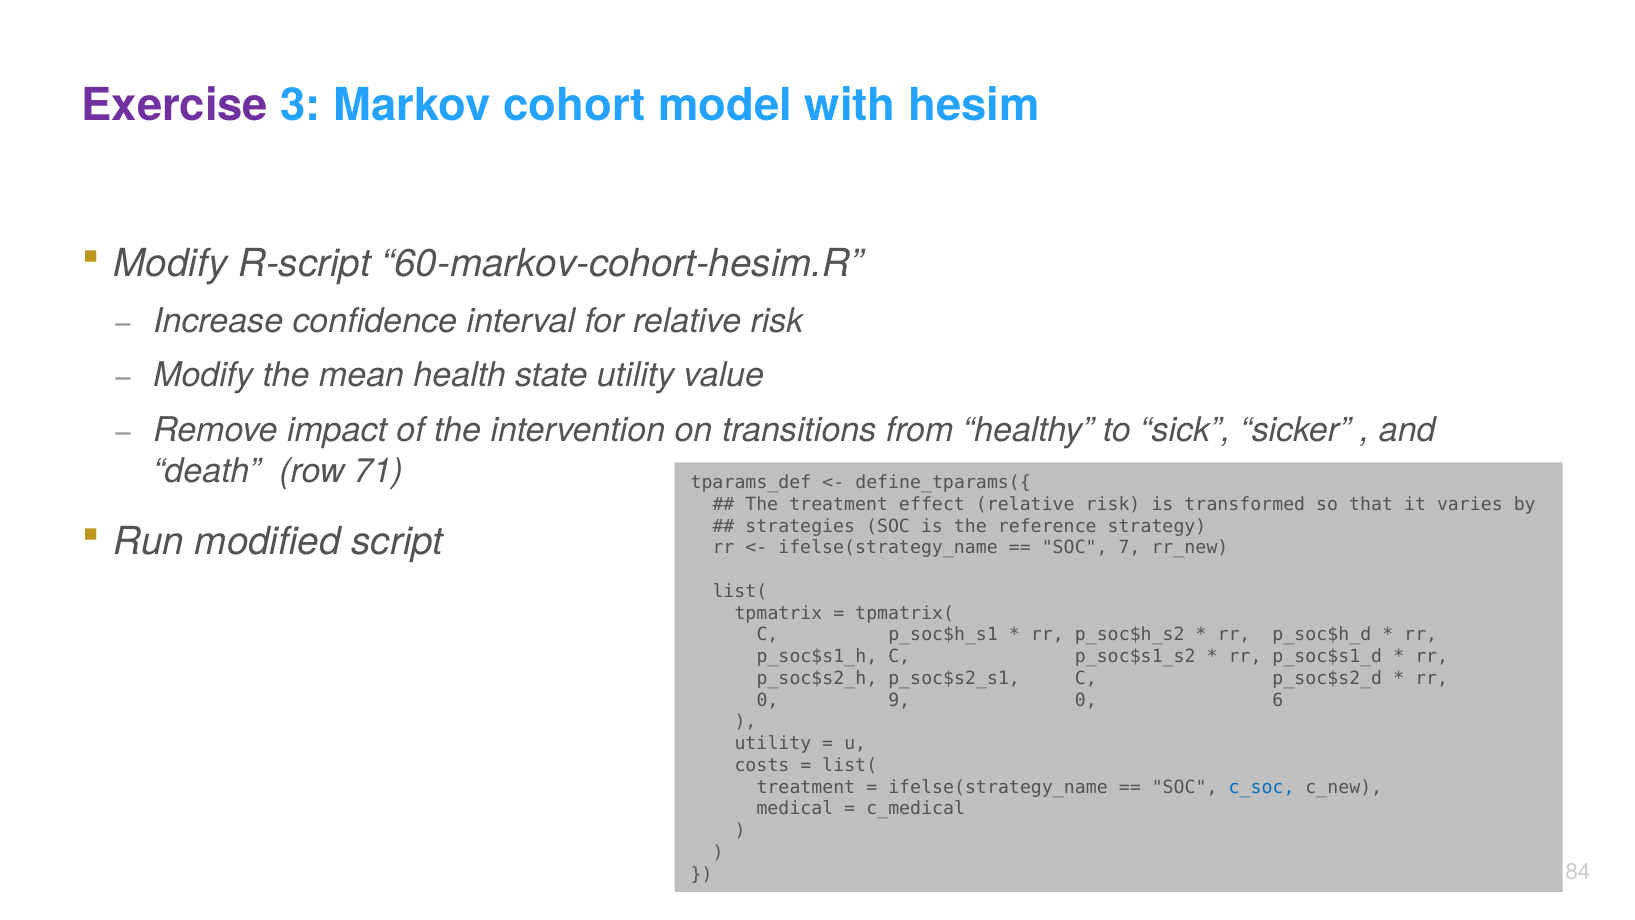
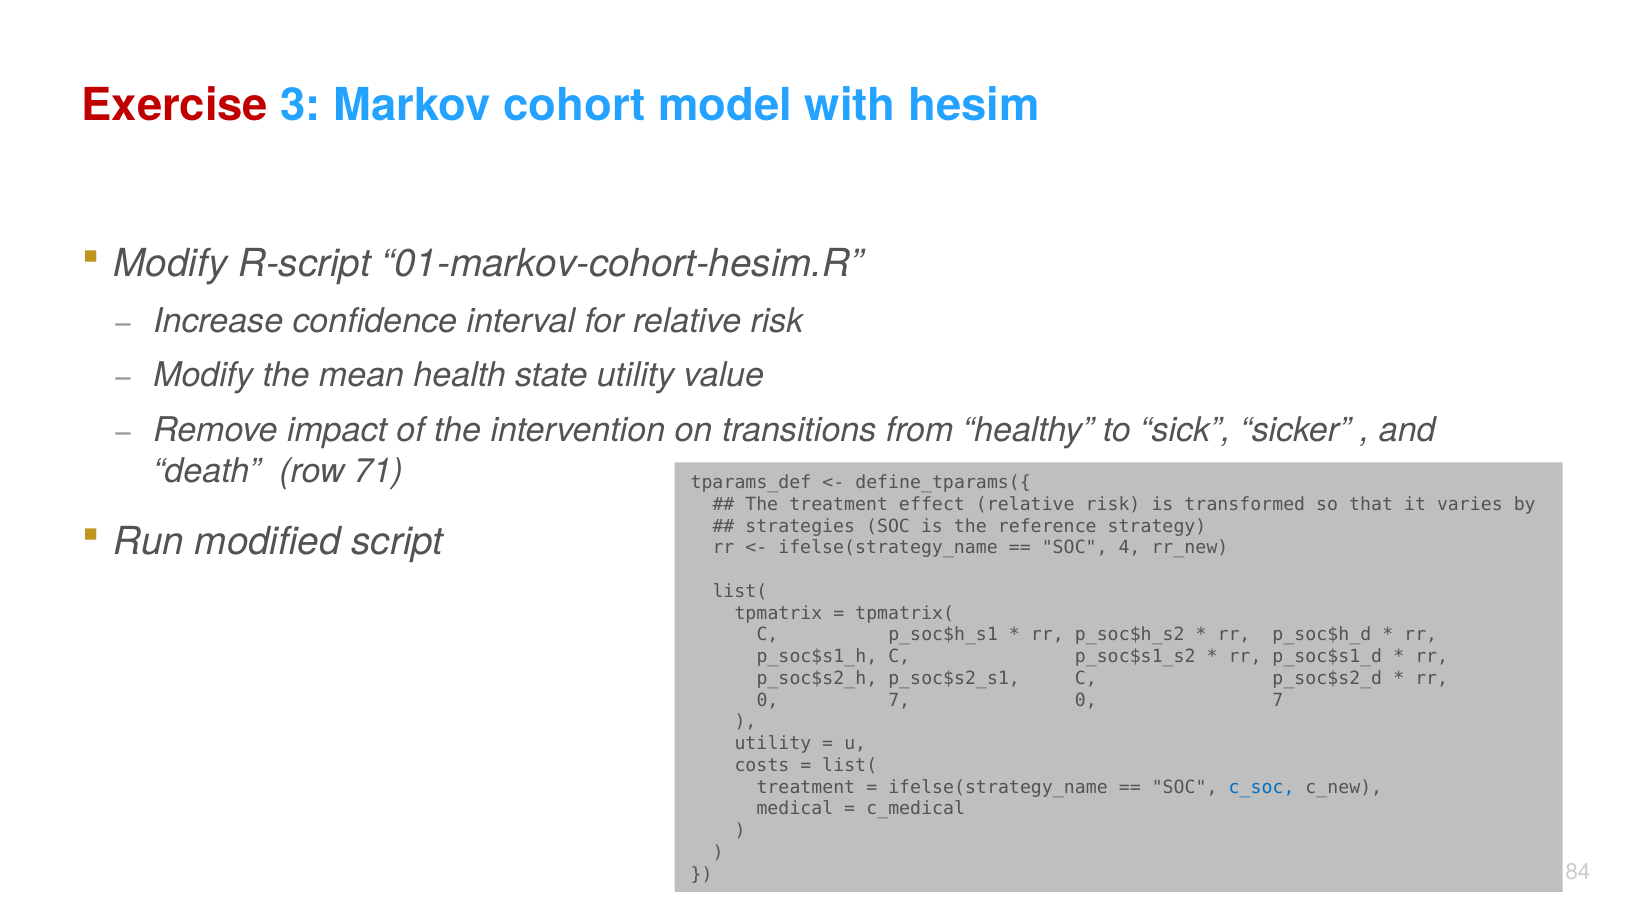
Exercise colour: purple -> red
60-markov-cohort-hesim.R: 60-markov-cohort-hesim.R -> 01-markov-cohort-hesim.R
7: 7 -> 4
9 at (899, 700): 9 -> 7
6 at (1278, 700): 6 -> 7
